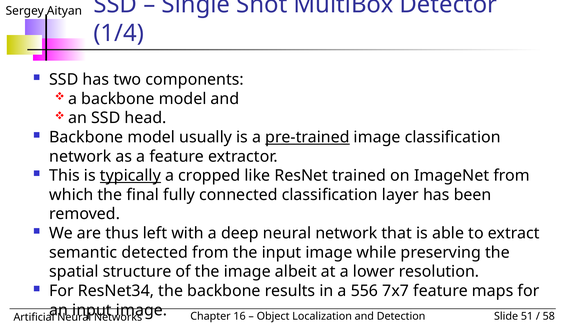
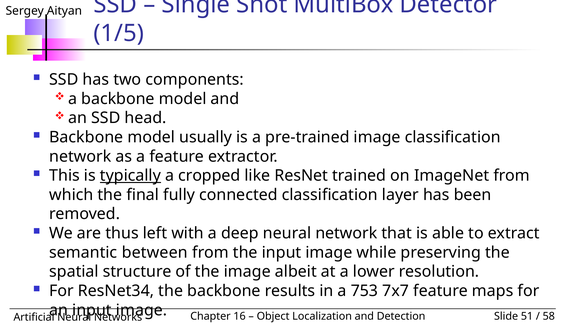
1/4: 1/4 -> 1/5
pre-trained underline: present -> none
detected: detected -> between
556: 556 -> 753
